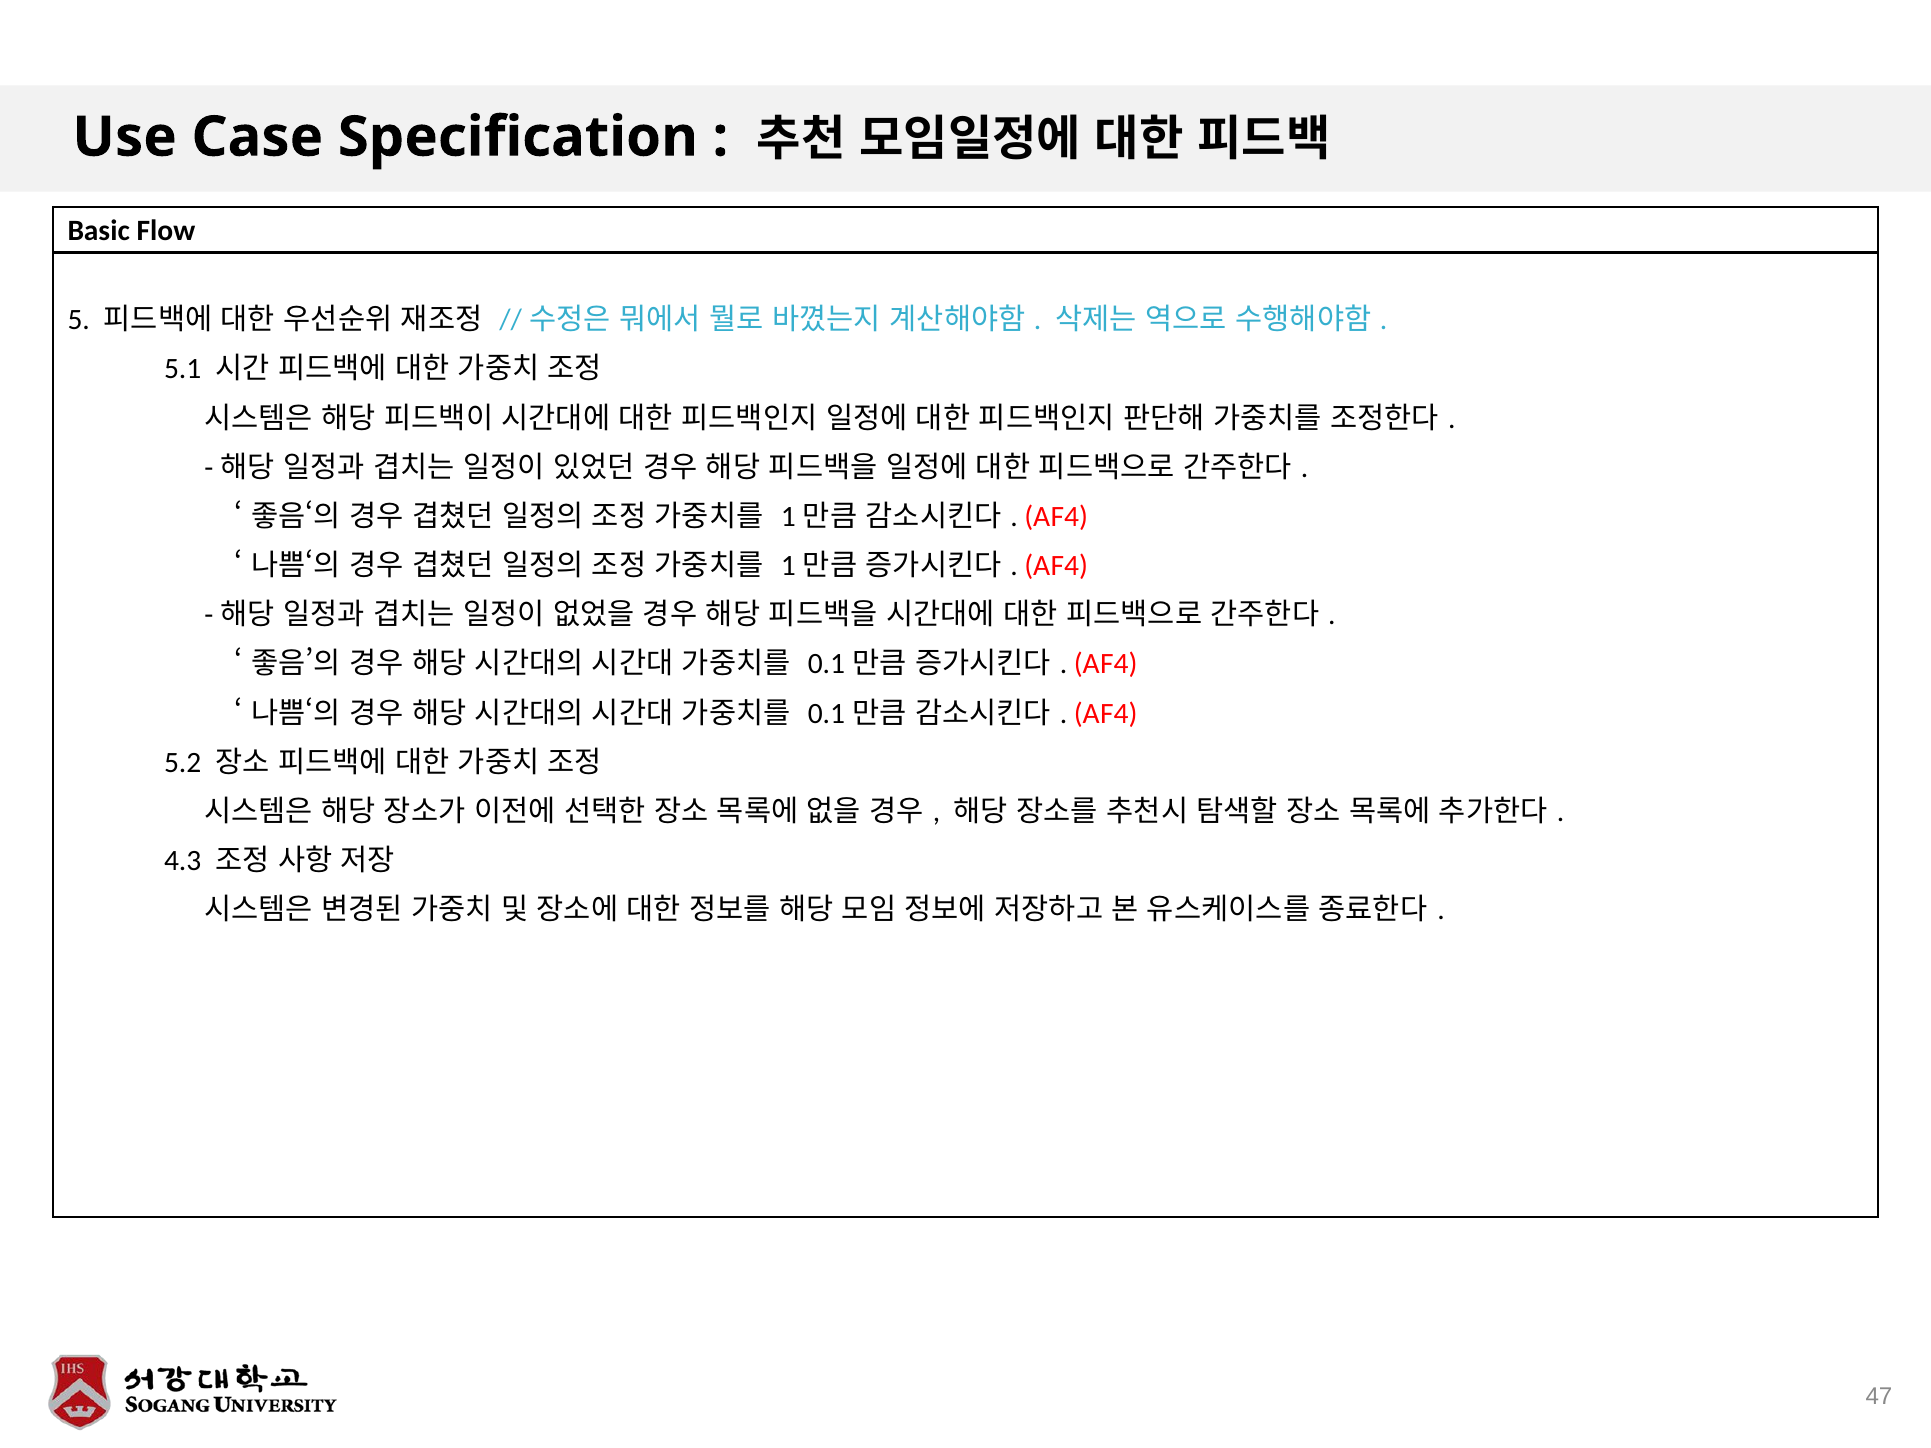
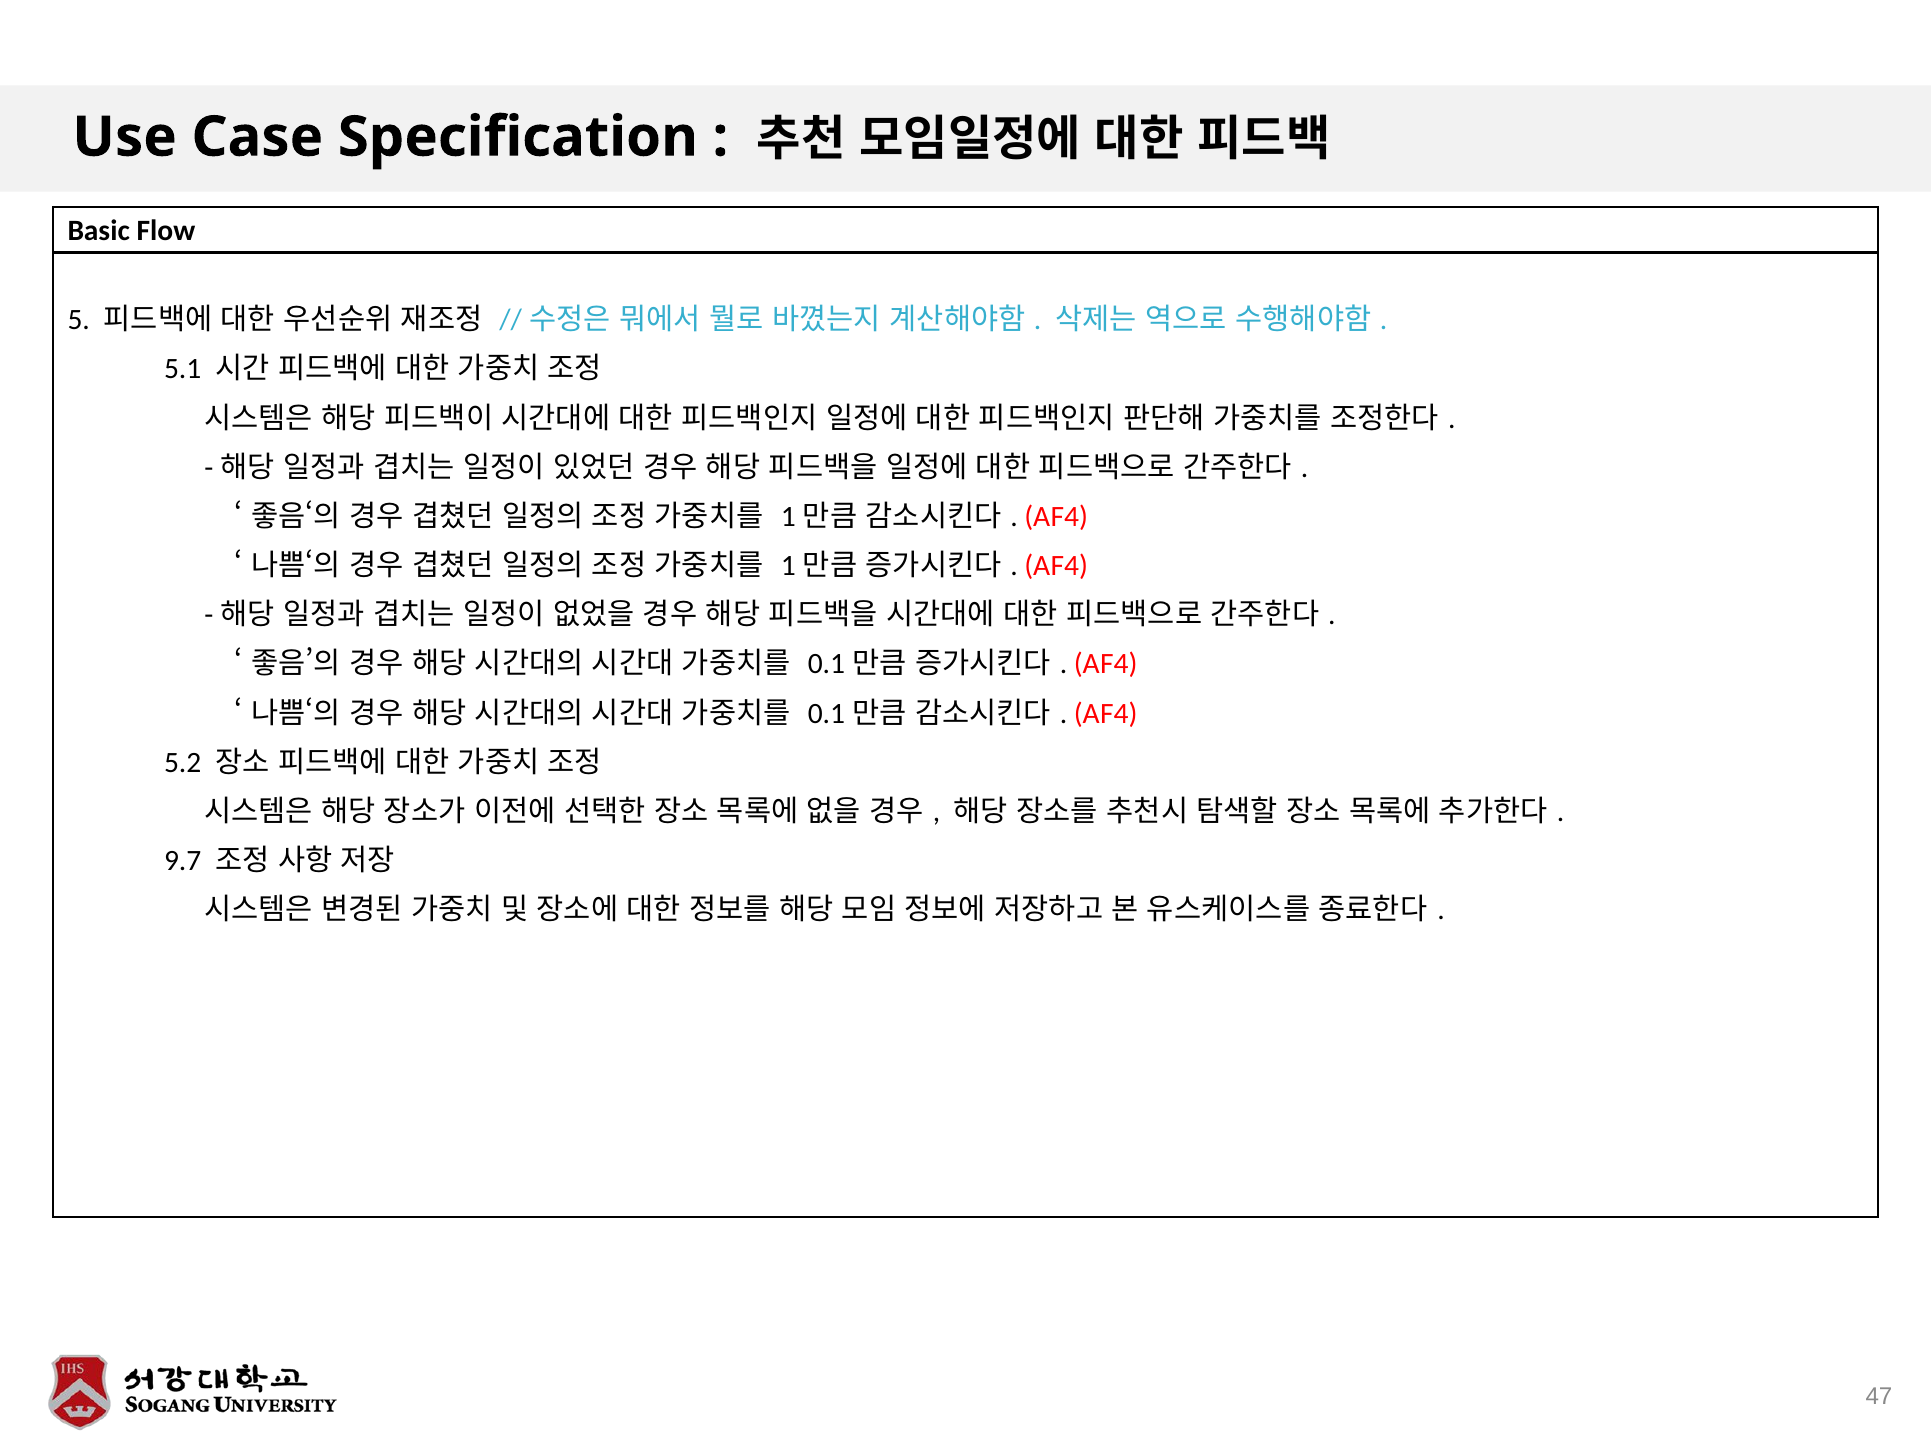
4.3: 4.3 -> 9.7
